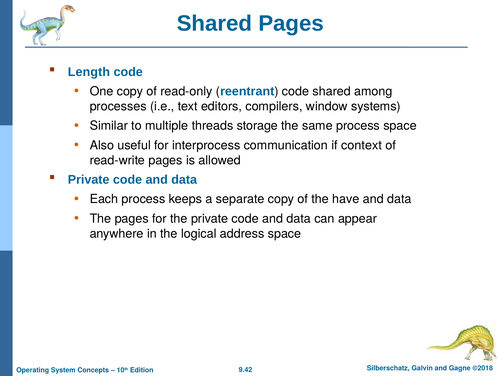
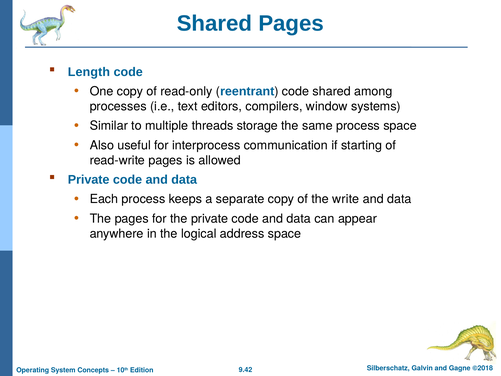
context: context -> starting
have: have -> write
